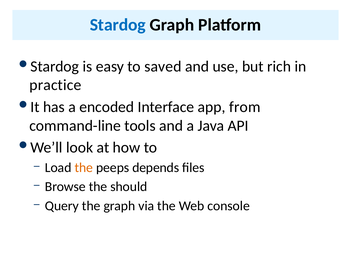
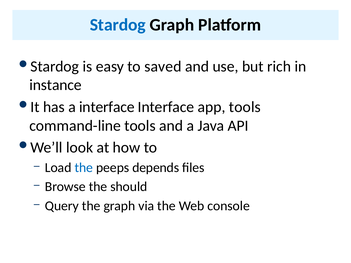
practice: practice -> instance
a encoded: encoded -> interface
app from: from -> tools
the at (84, 168) colour: orange -> blue
